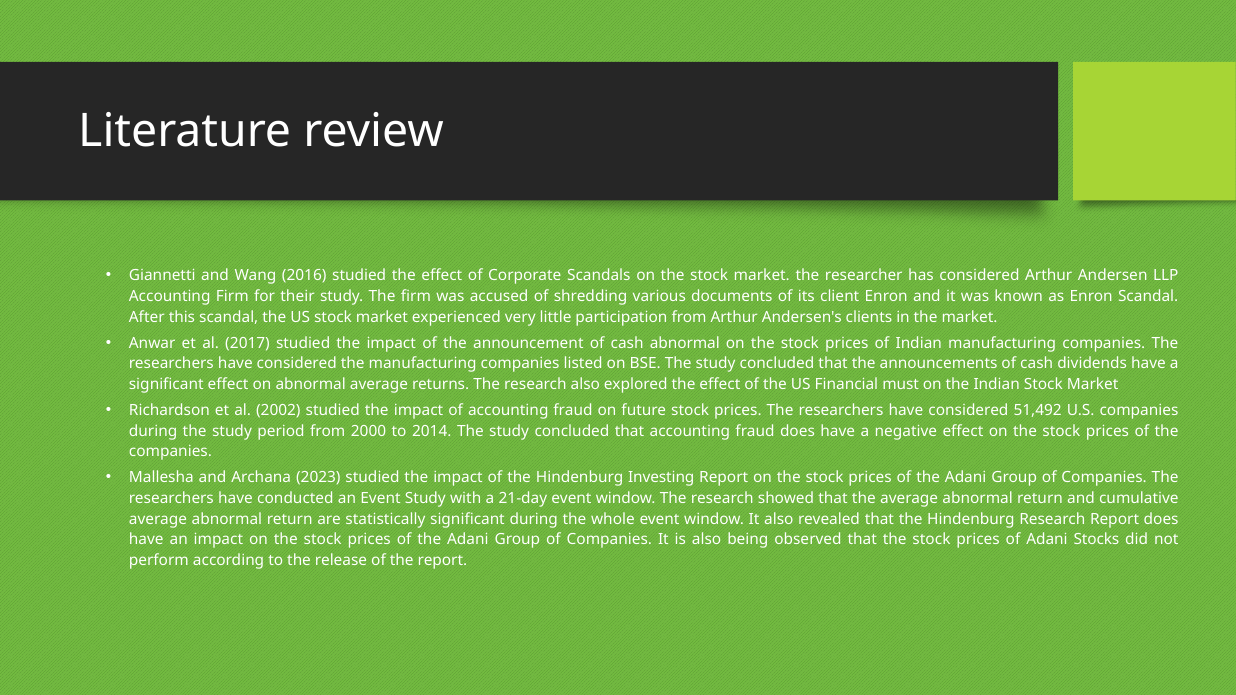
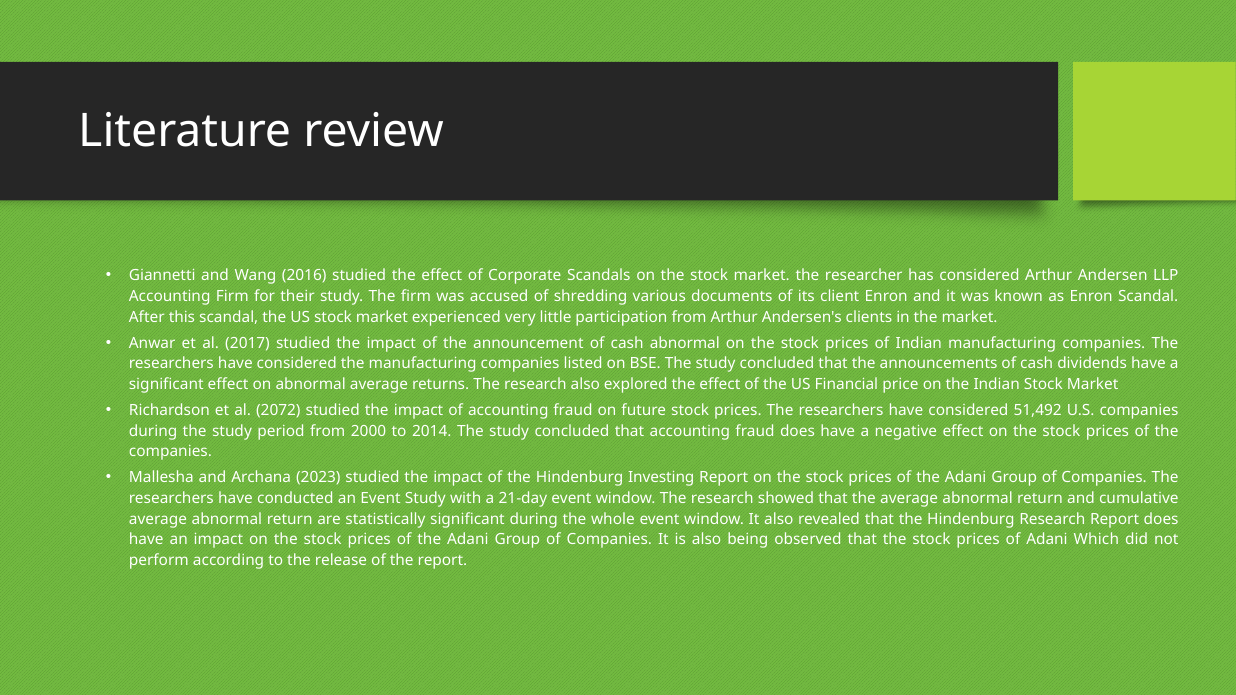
must: must -> price
2002: 2002 -> 2072
Stocks: Stocks -> Which
